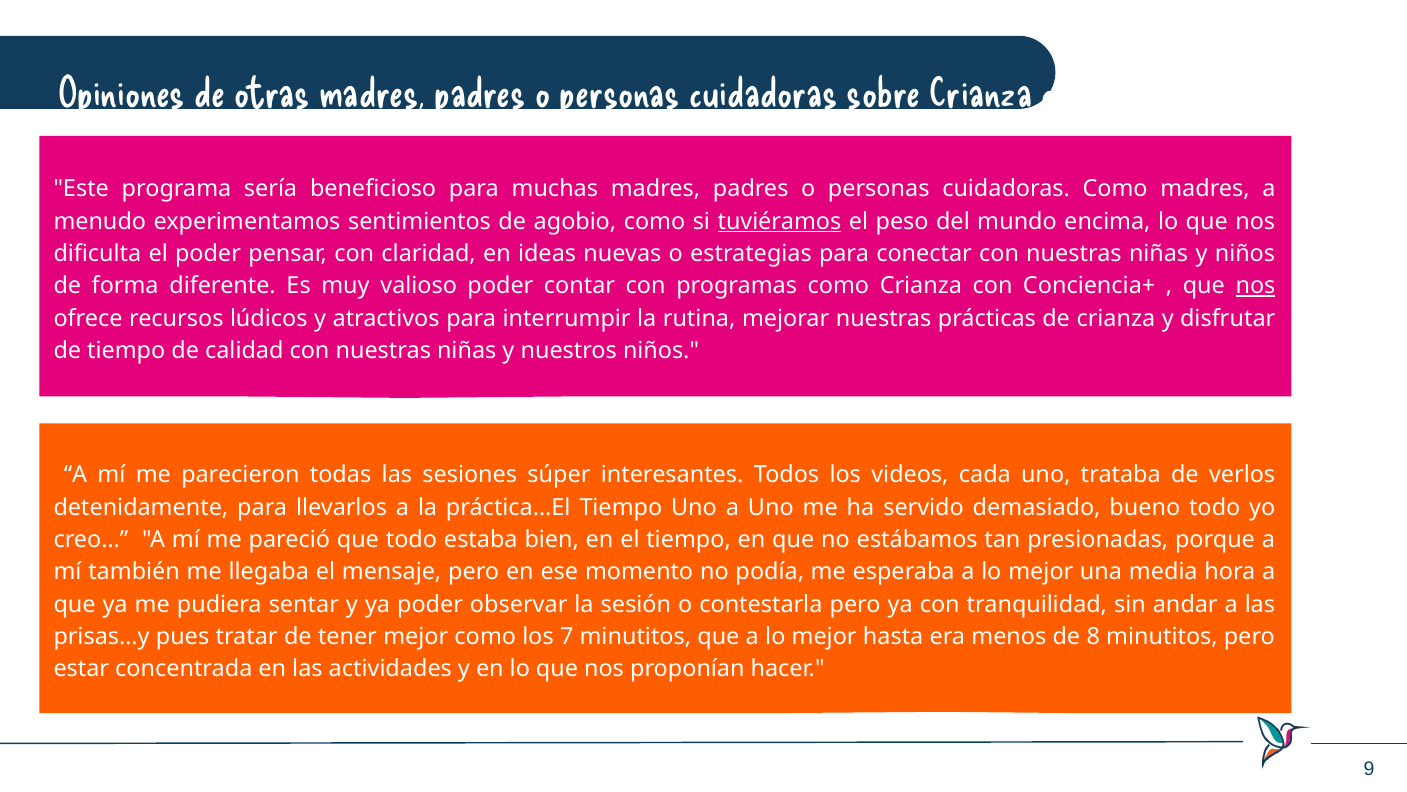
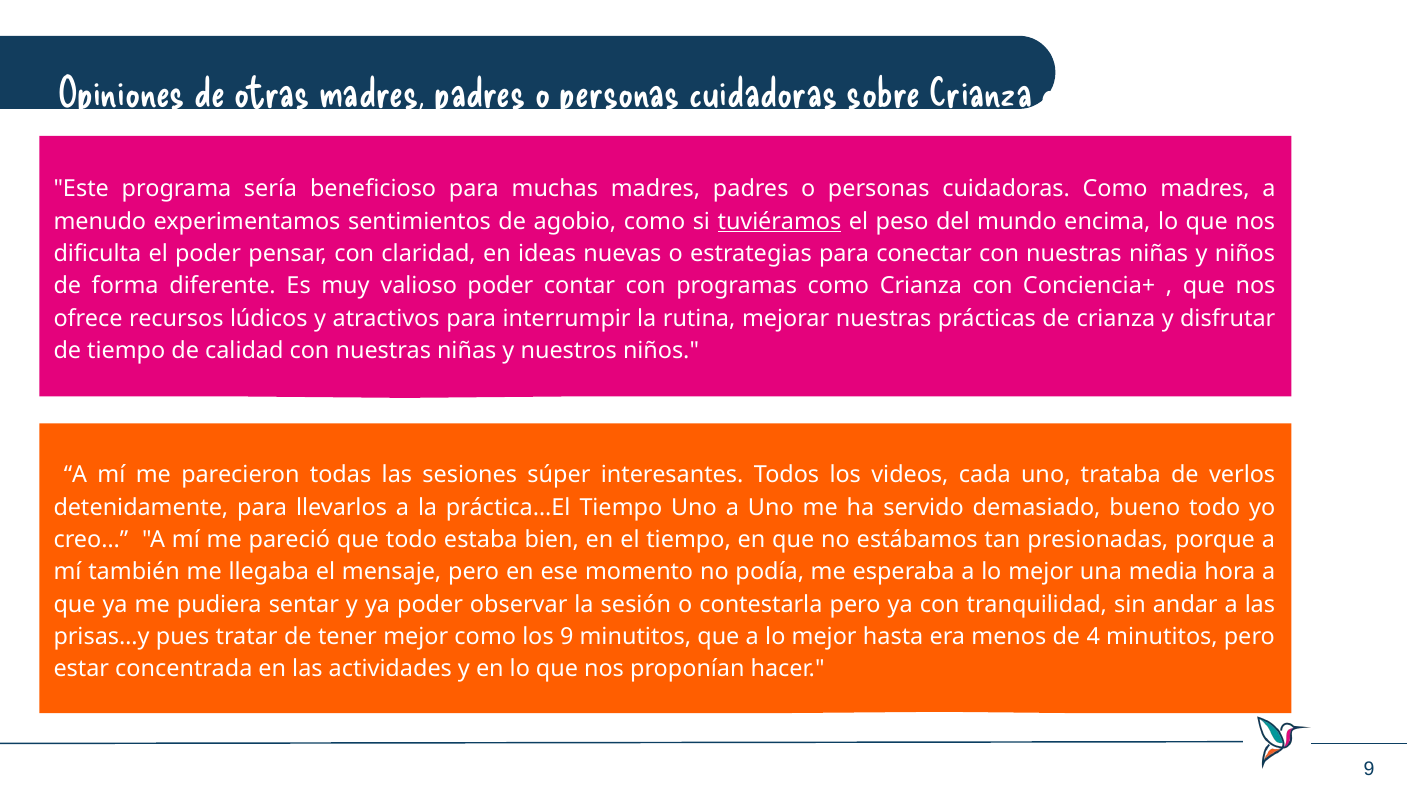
nos at (1255, 286) underline: present -> none
los 7: 7 -> 9
8: 8 -> 4
